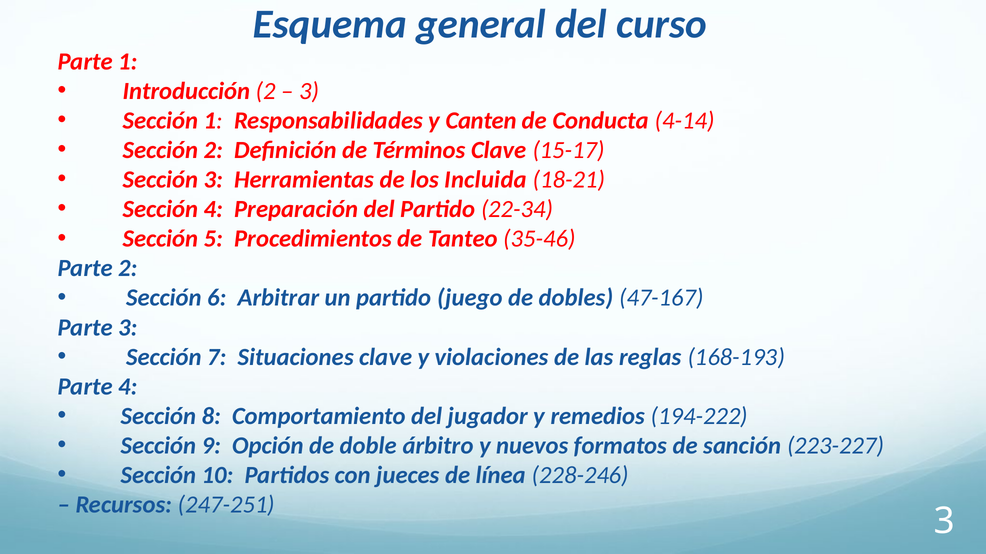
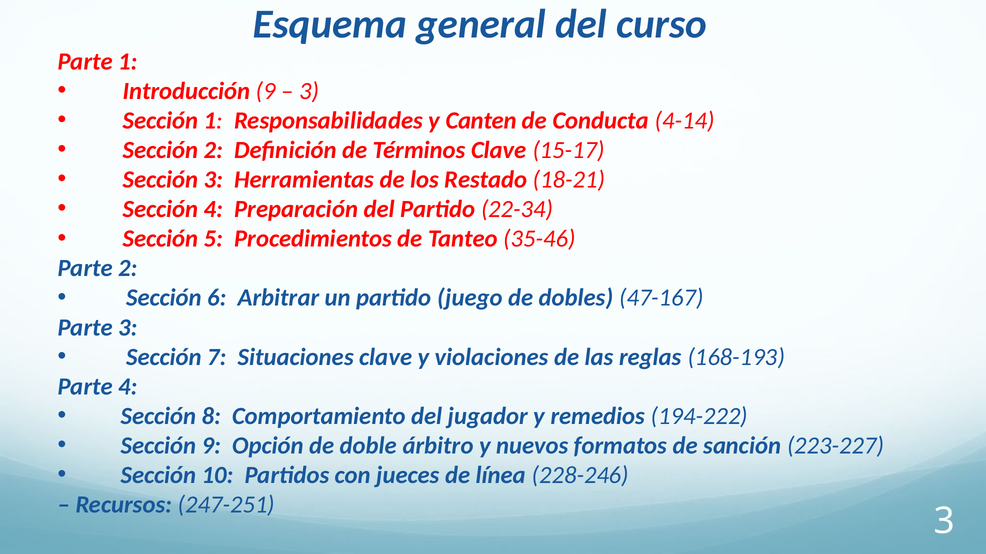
Introducción 2: 2 -> 9
Incluida: Incluida -> Restado
